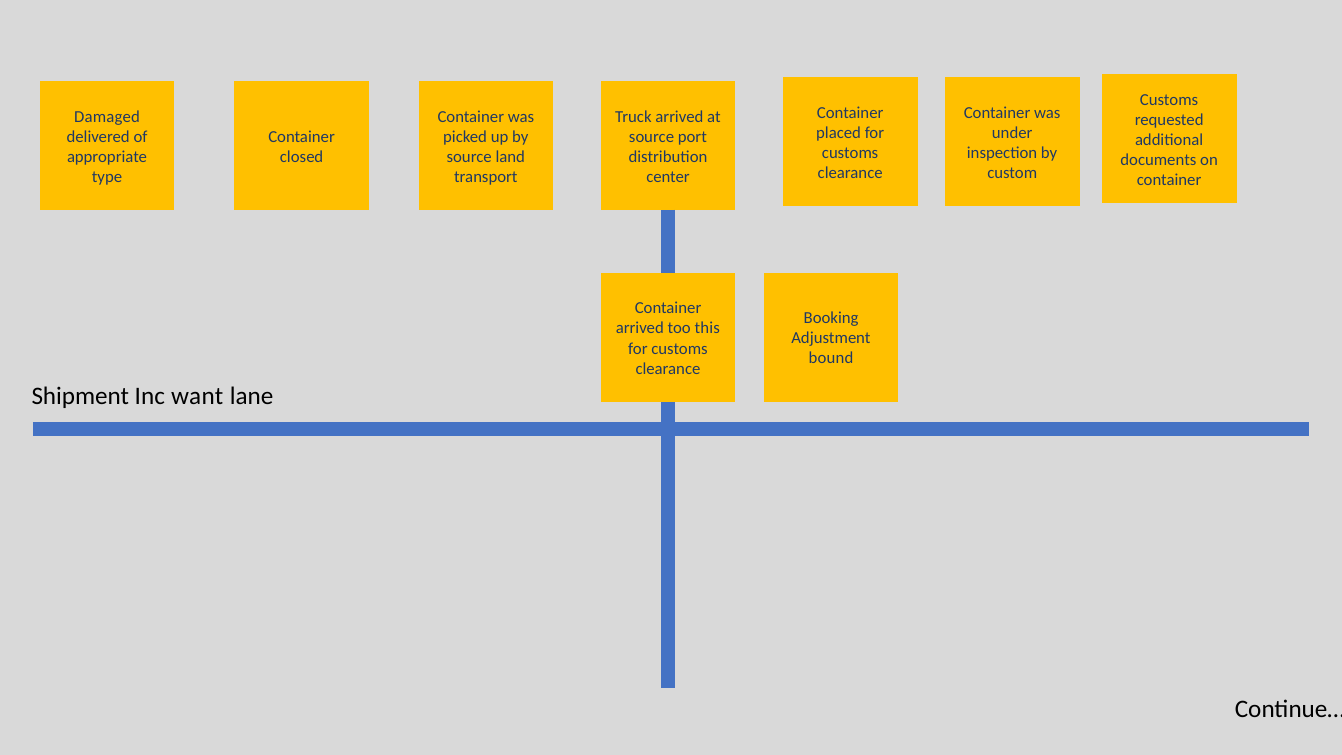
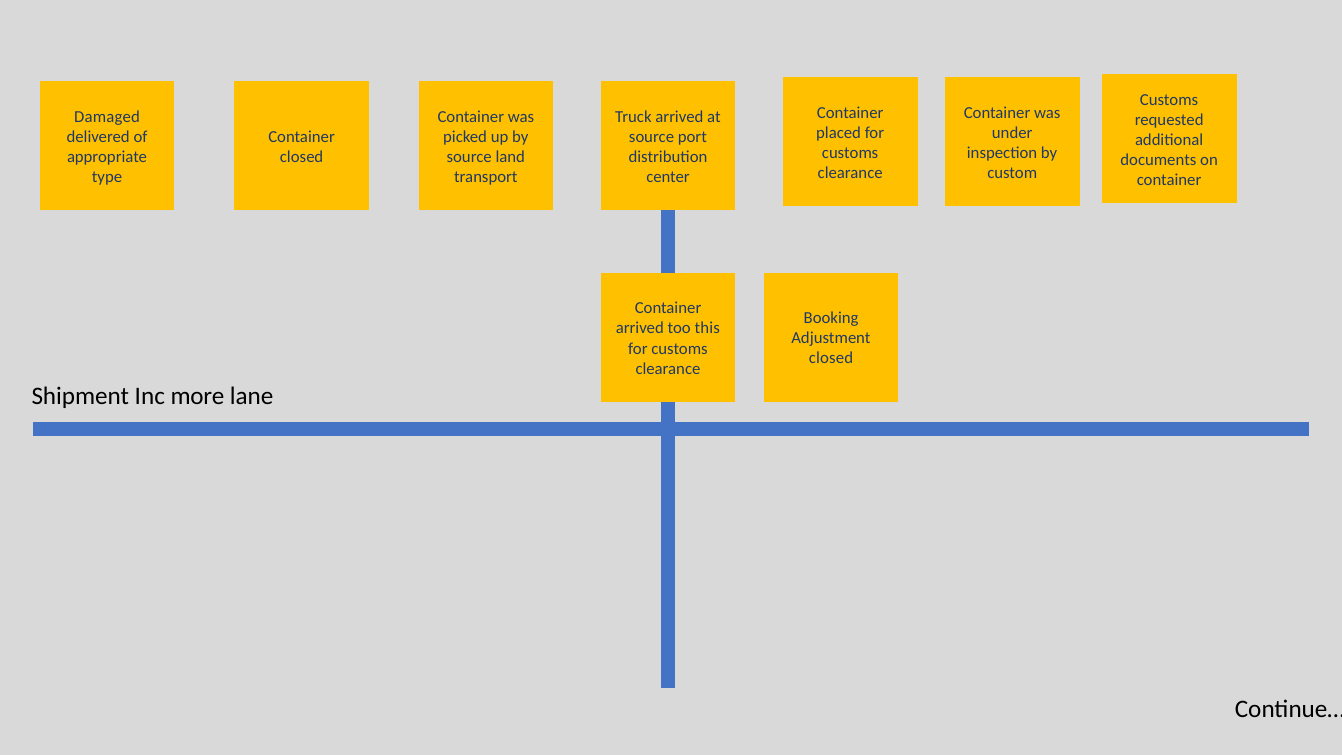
bound at (831, 358): bound -> closed
want: want -> more
